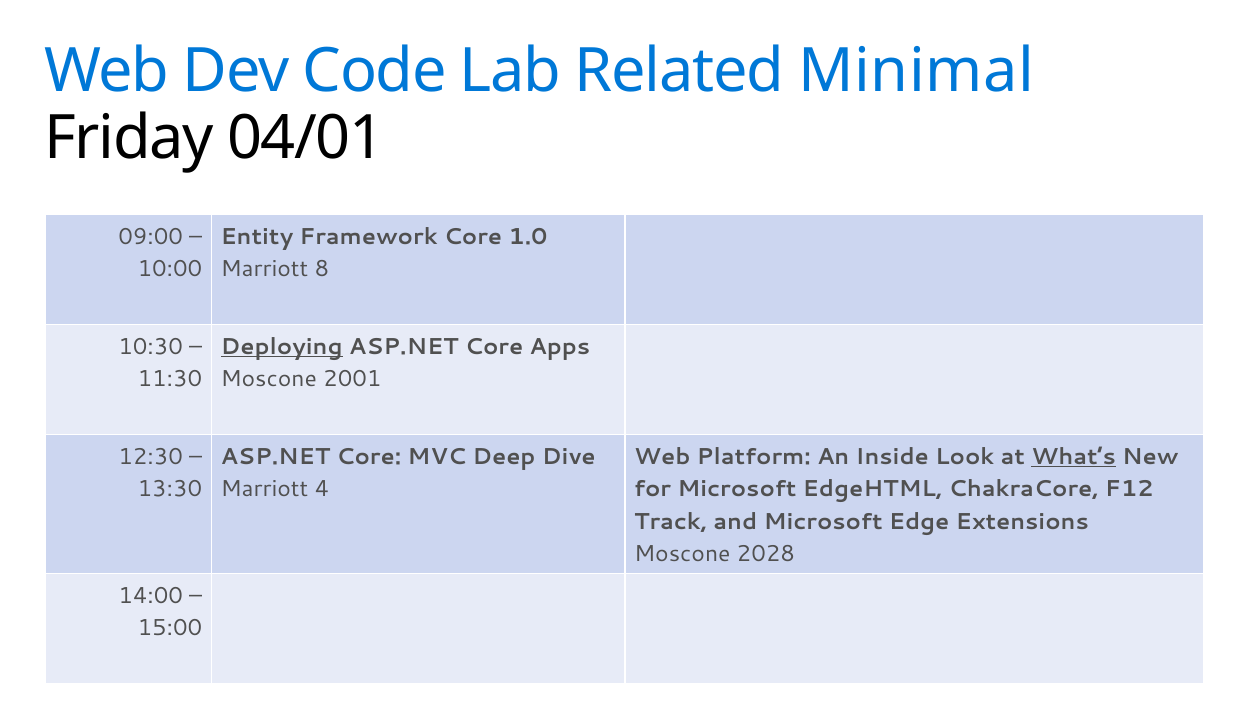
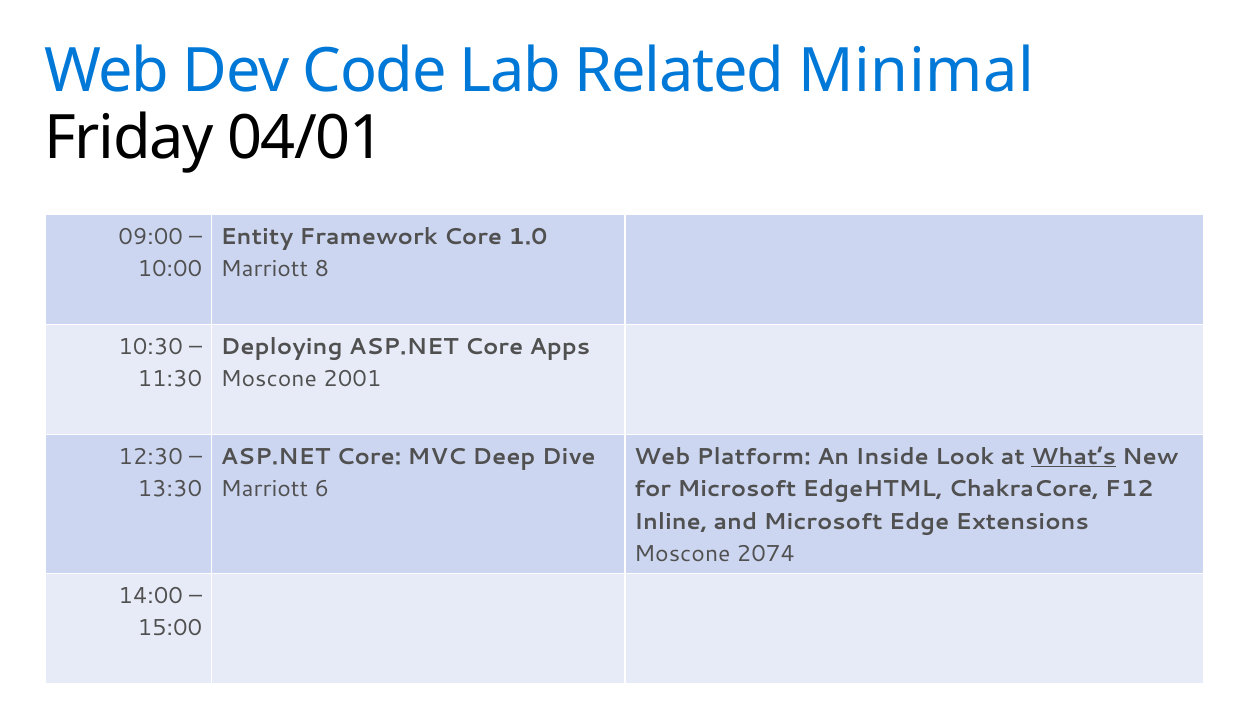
Deploying underline: present -> none
4: 4 -> 6
Track: Track -> Inline
2028: 2028 -> 2074
